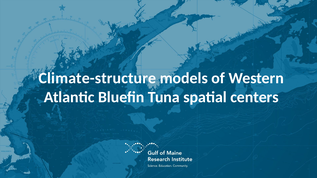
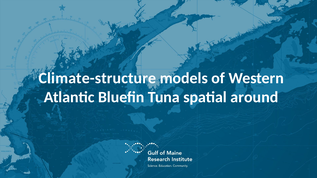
centers: centers -> around
